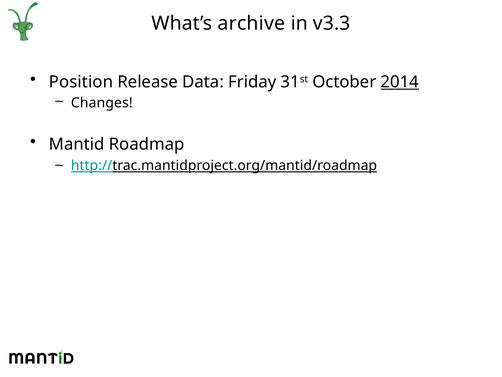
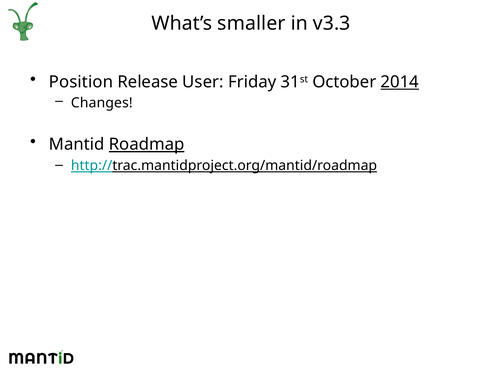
archive: archive -> smaller
Data: Data -> User
Roadmap underline: none -> present
